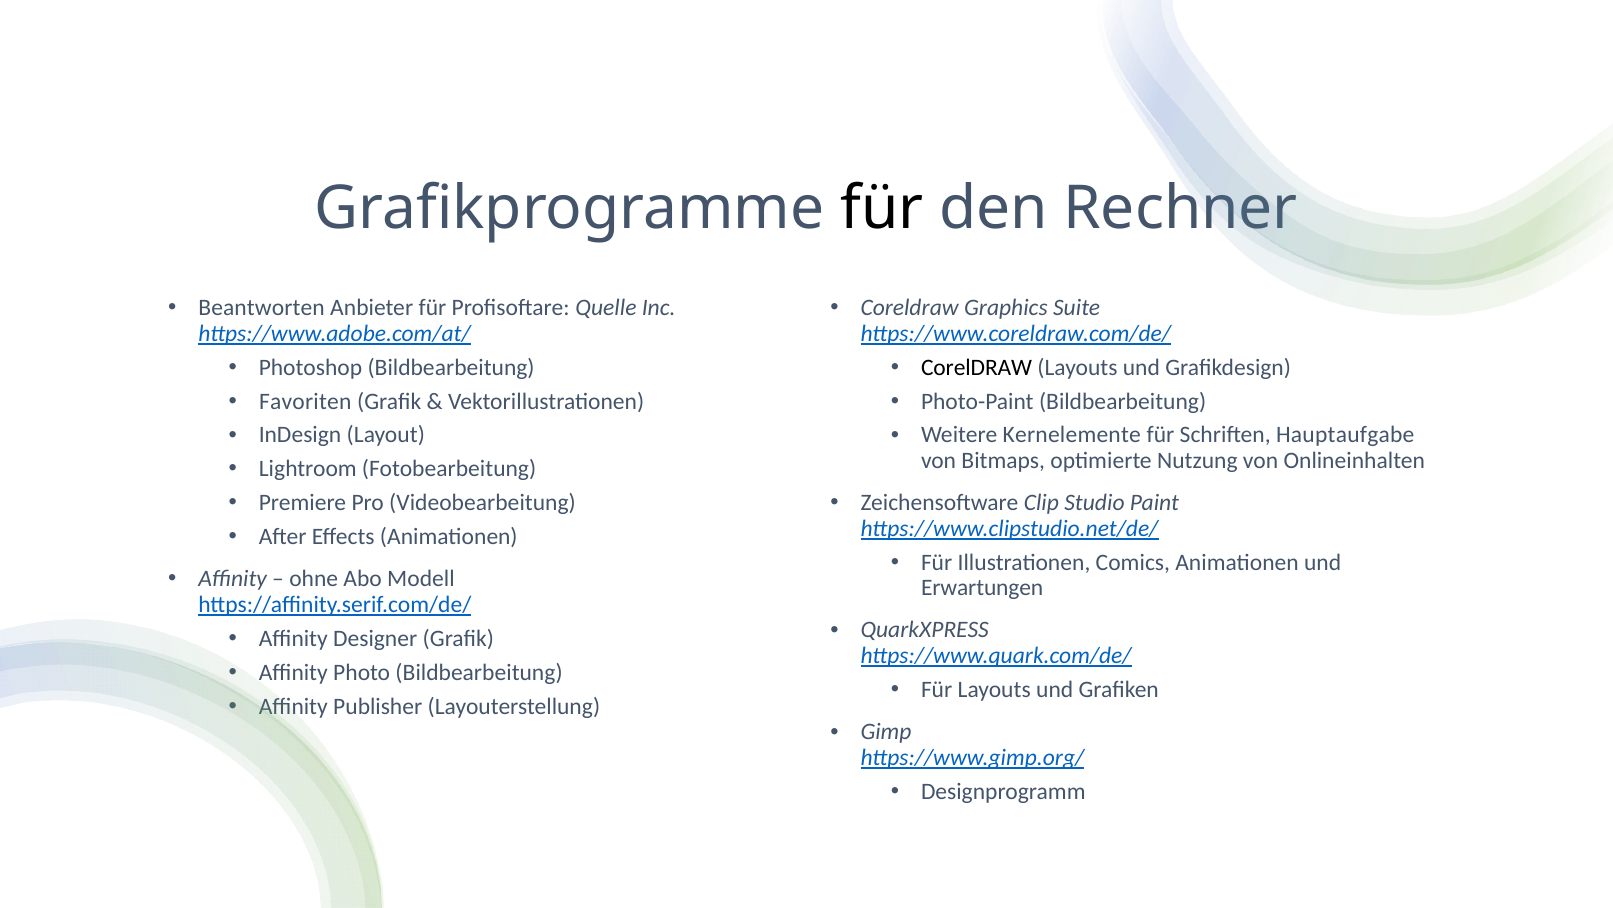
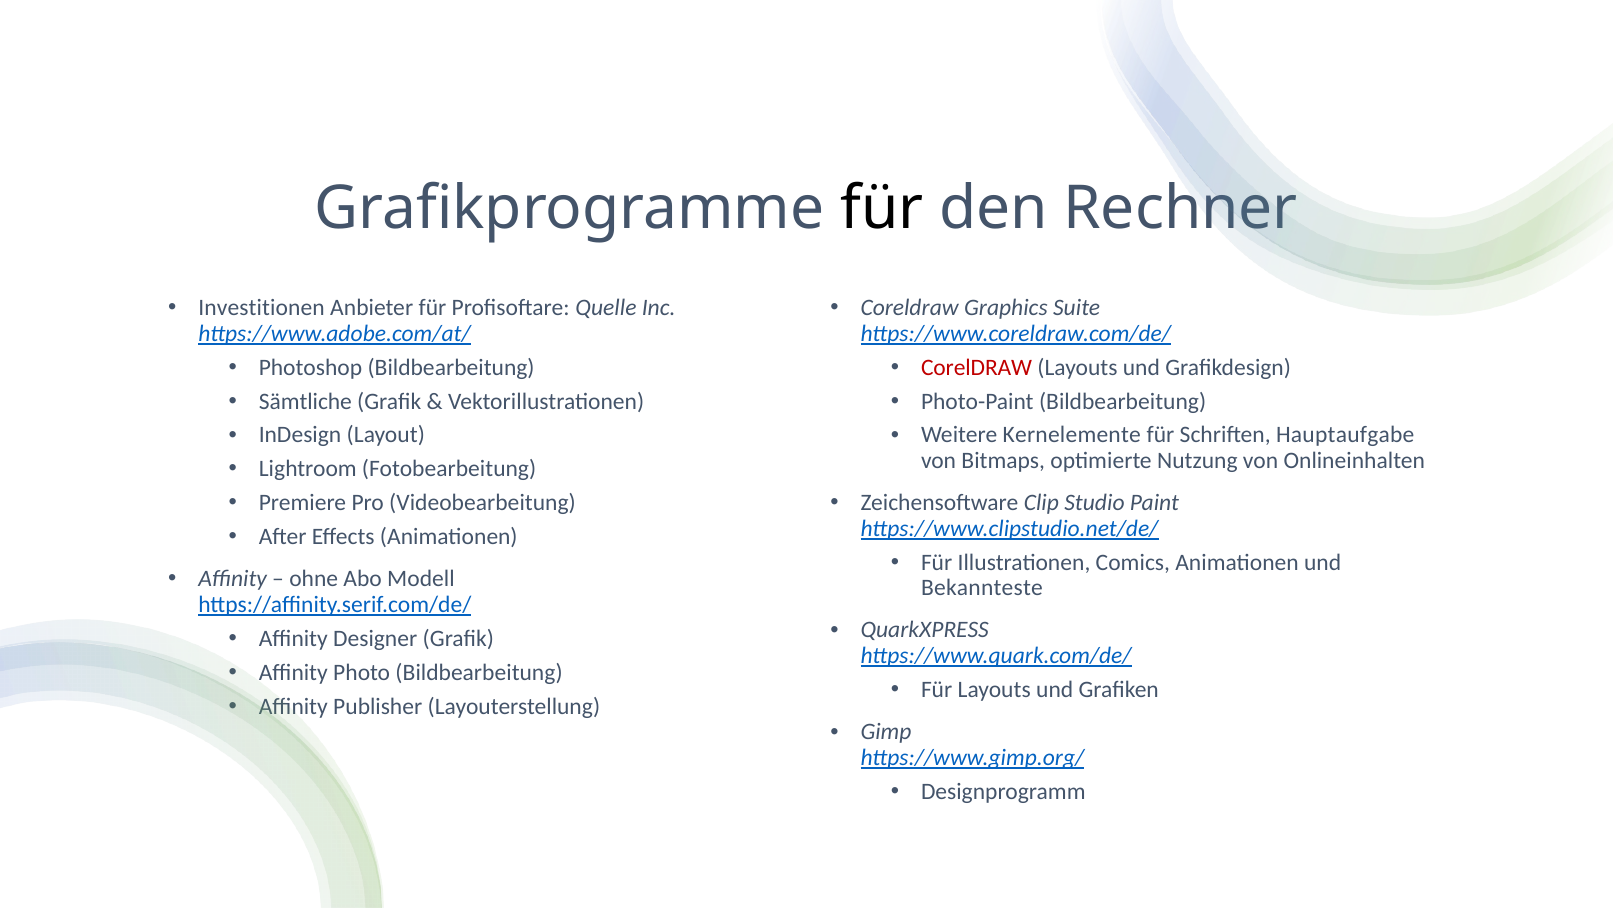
Beantworten: Beantworten -> Investitionen
CorelDRAW at (977, 367) colour: black -> red
Favoriten: Favoriten -> Sämtliche
Erwartungen: Erwartungen -> Bekannteste
